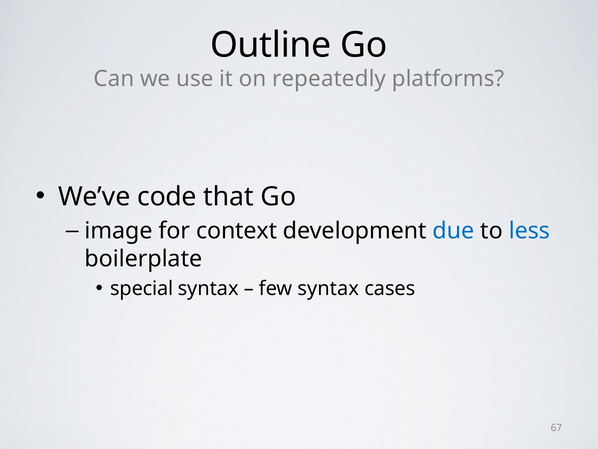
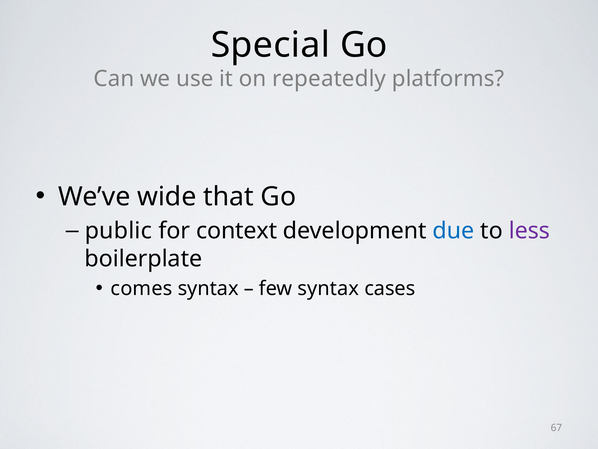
Outline: Outline -> Special
code: code -> wide
image: image -> public
less colour: blue -> purple
special: special -> comes
